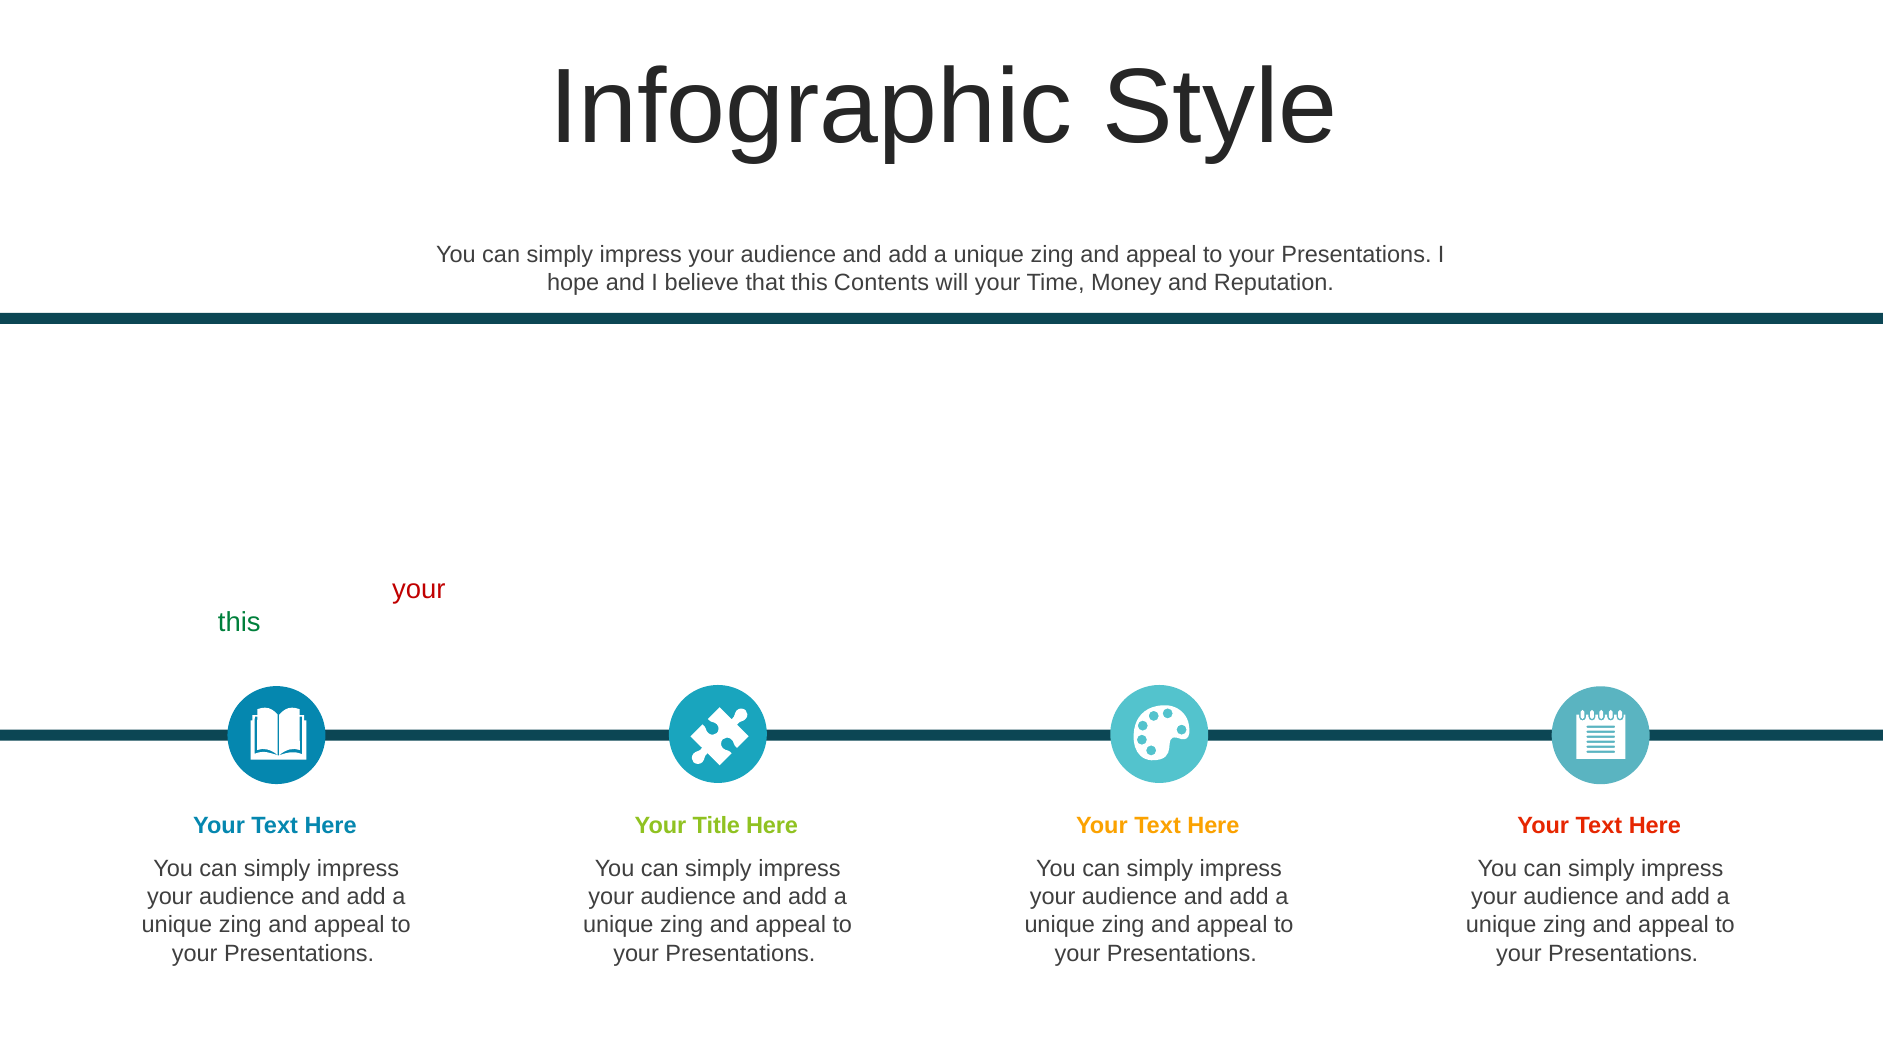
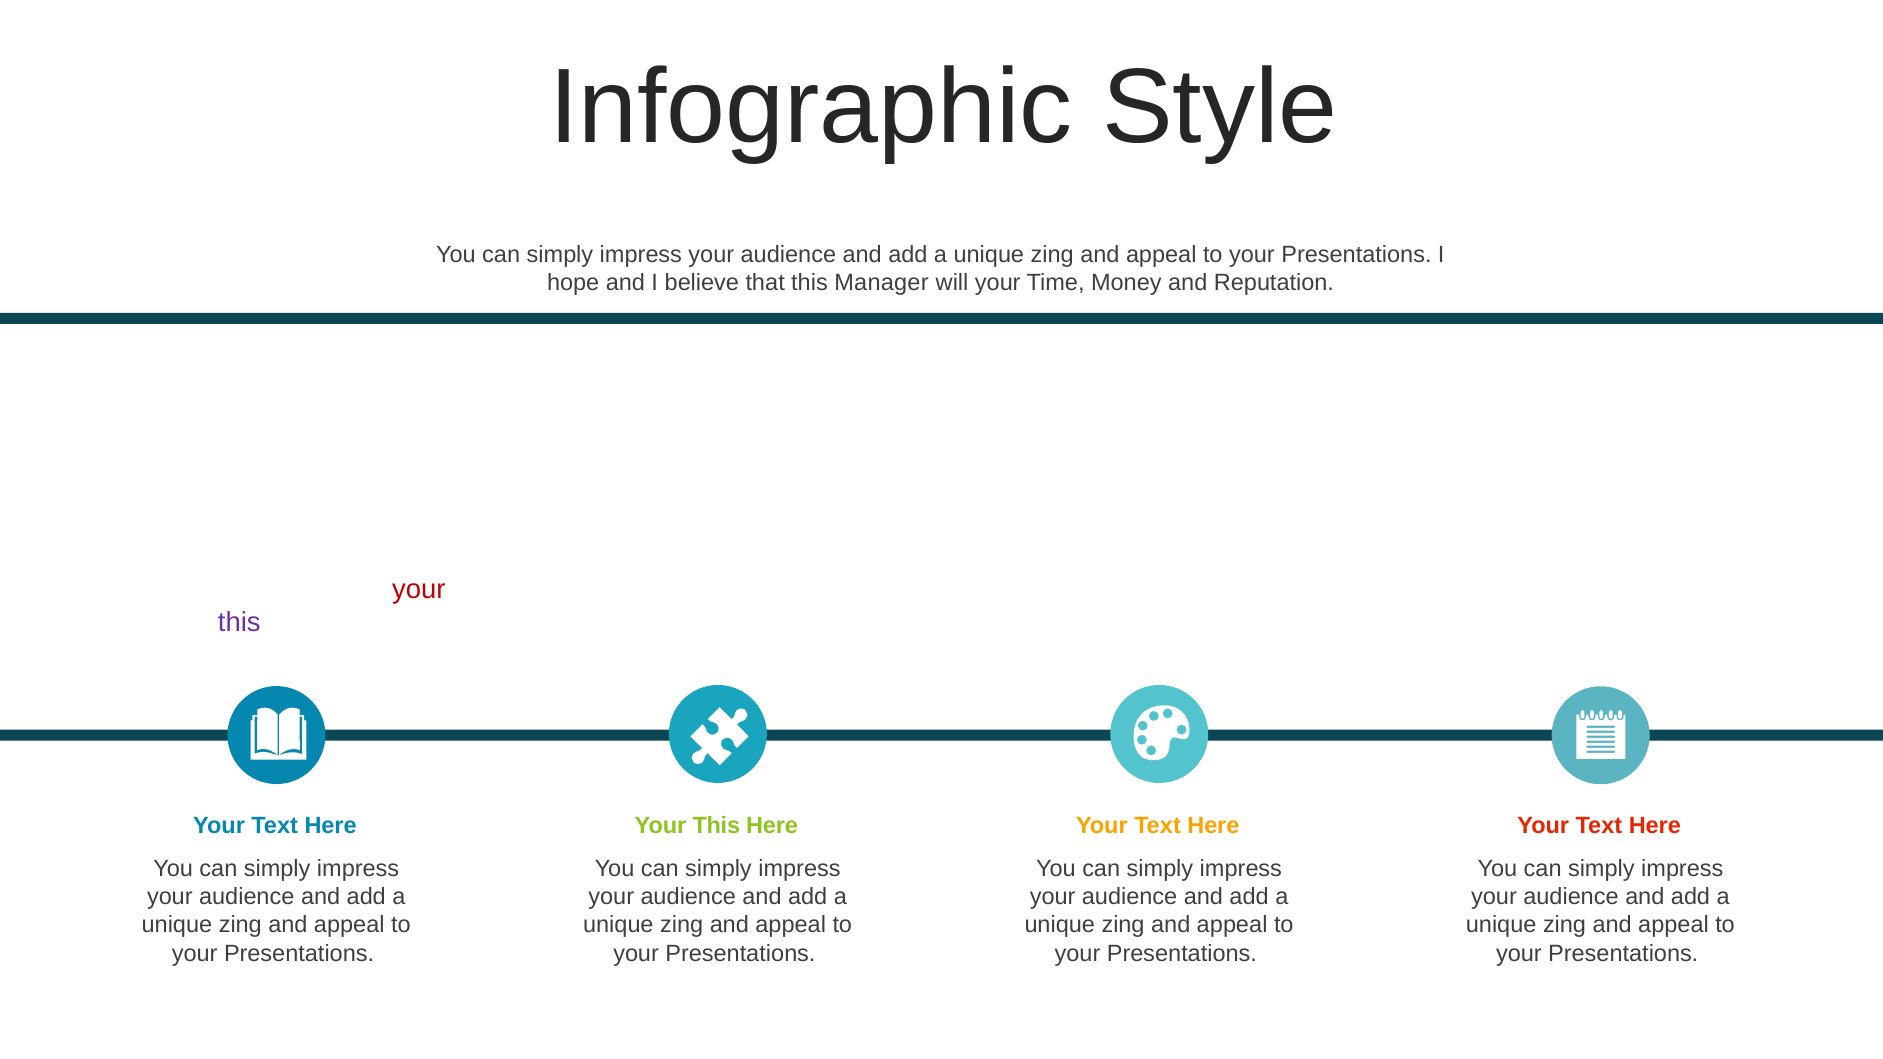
Contents: Contents -> Manager
this at (239, 623) colour: green -> purple
Your Title: Title -> This
